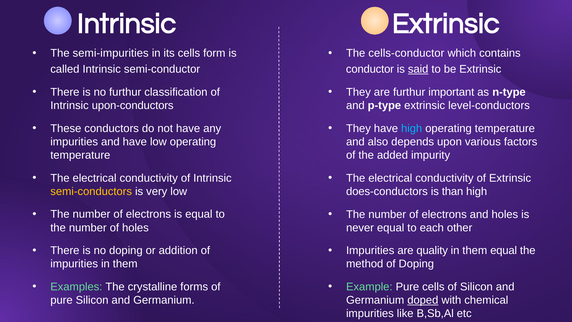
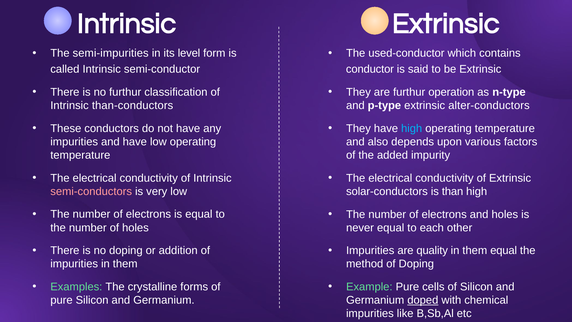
its cells: cells -> level
cells-conductor: cells-conductor -> used-conductor
said underline: present -> none
important: important -> operation
upon-conductors: upon-conductors -> than-conductors
level-conductors: level-conductors -> alter-conductors
semi-conductors colour: yellow -> pink
does-conductors: does-conductors -> solar-conductors
